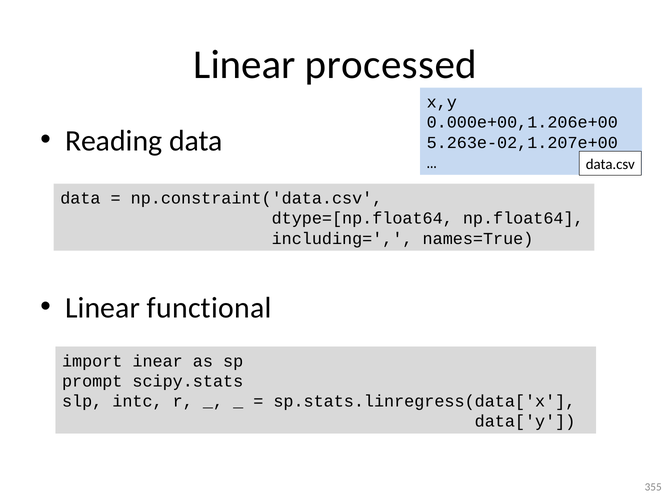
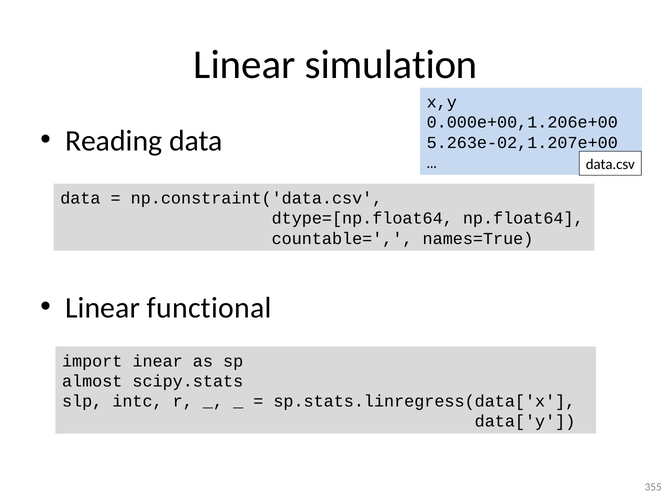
processed: processed -> simulation
including=: including= -> countable=
prompt: prompt -> almost
